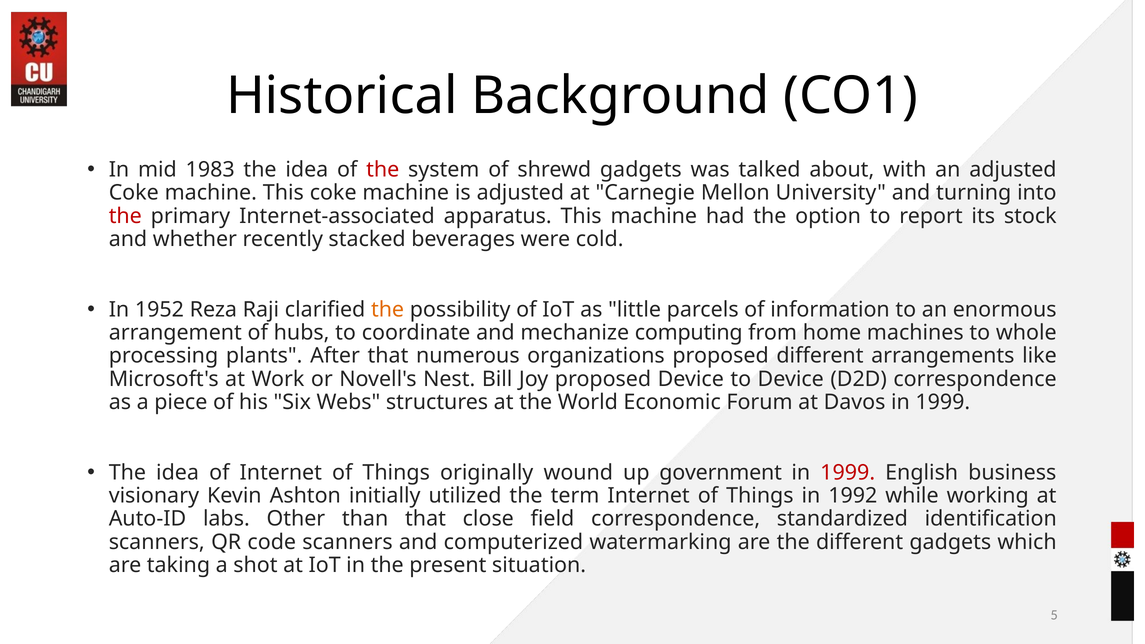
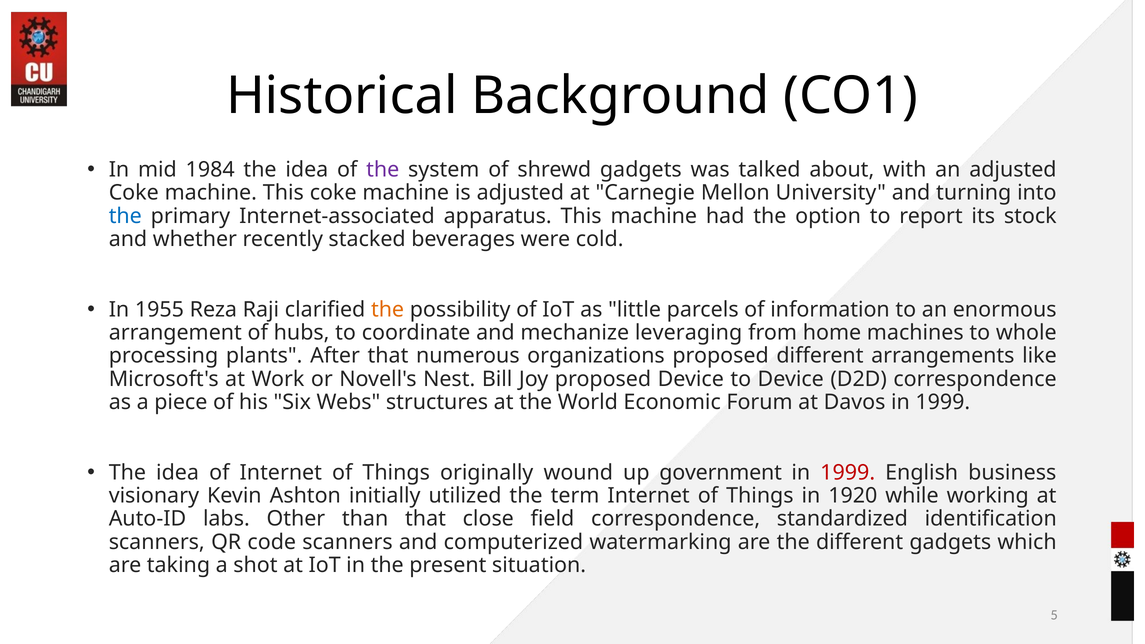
1983: 1983 -> 1984
the at (383, 170) colour: red -> purple
the at (125, 216) colour: red -> blue
1952: 1952 -> 1955
computing: computing -> leveraging
1992: 1992 -> 1920
